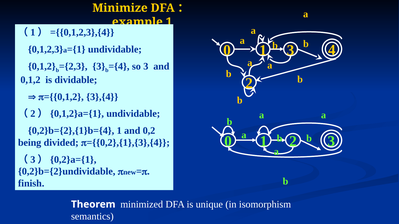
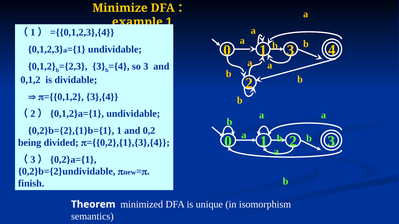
0,2}b={2},{1}b={4: 0,2}b={2},{1}b={4 -> 0,2}b={2},{1}b={1
